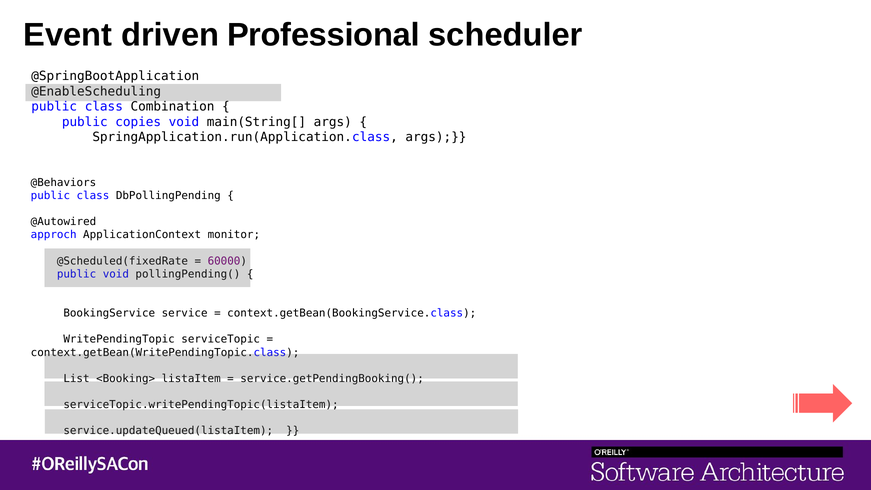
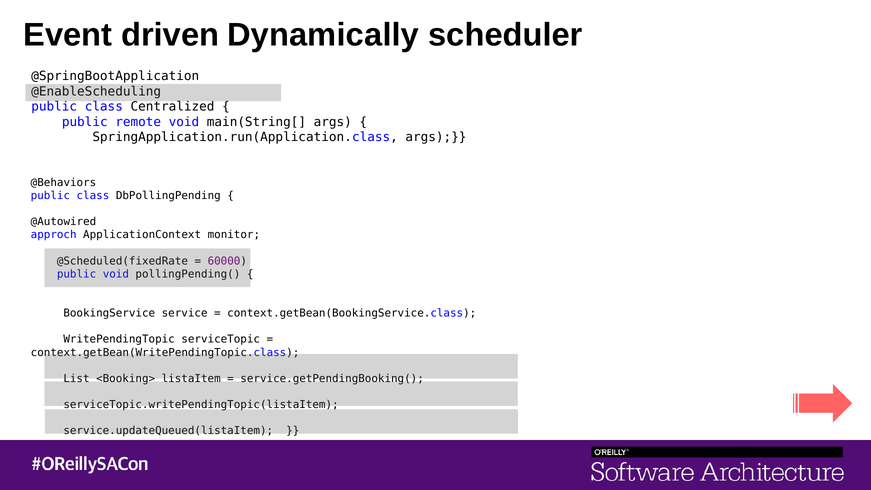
Professional: Professional -> Dynamically
Combination: Combination -> Centralized
copies: copies -> remote
